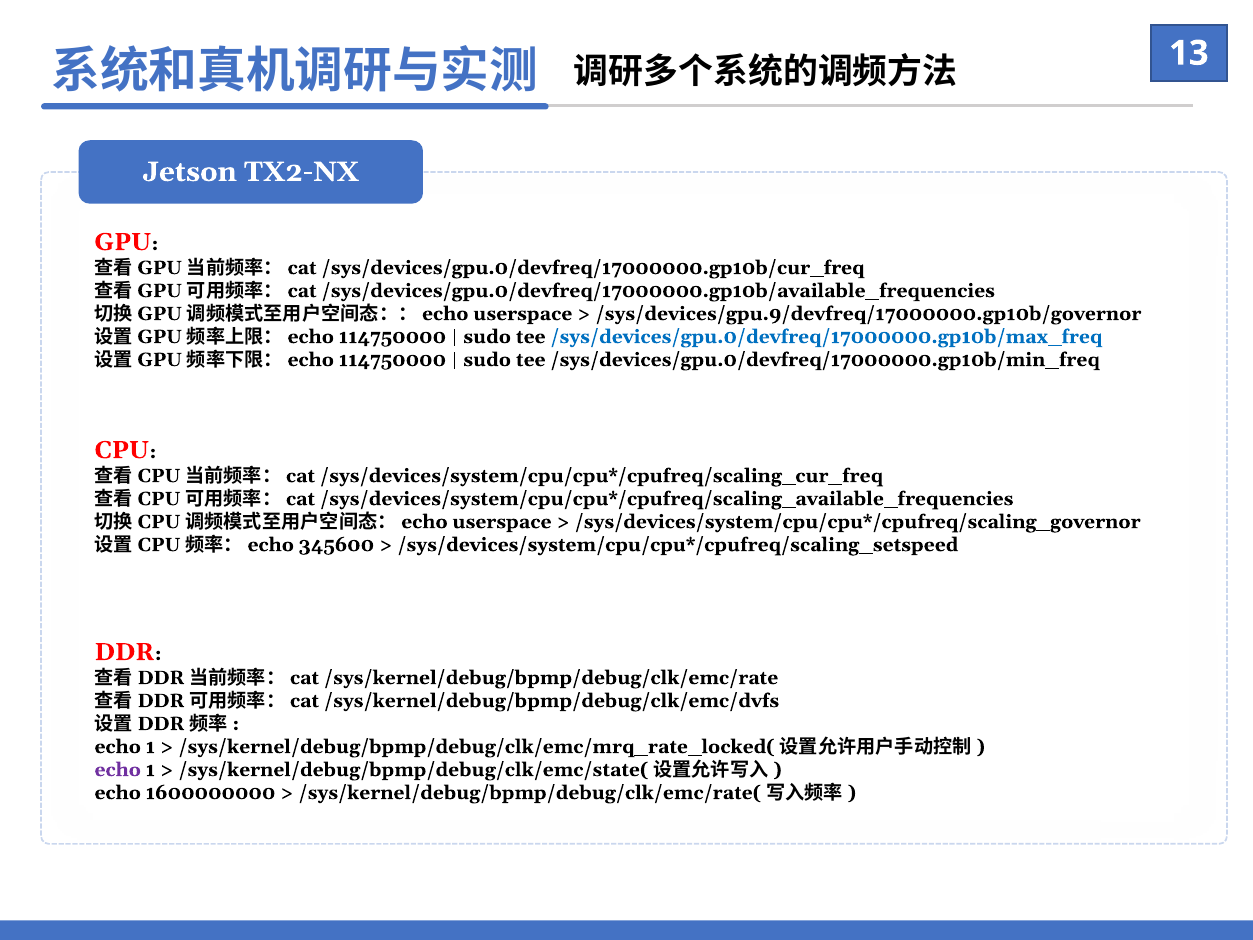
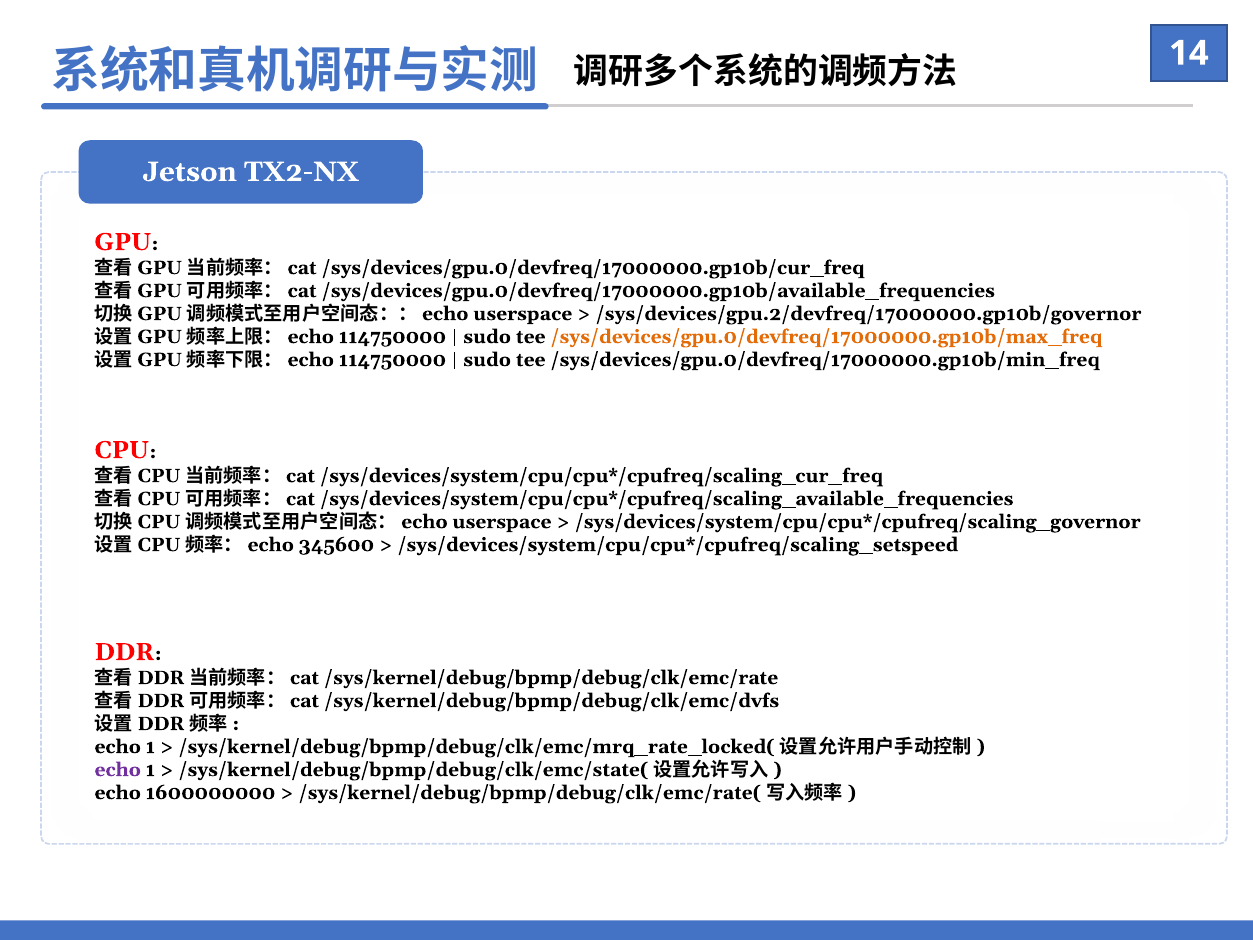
13: 13 -> 14
/sys/devices/gpu.9/devfreq/17000000.gp10b/governor: /sys/devices/gpu.9/devfreq/17000000.gp10b/governor -> /sys/devices/gpu.2/devfreq/17000000.gp10b/governor
/sys/devices/gpu.0/devfreq/17000000.gp10b/max_freq colour: blue -> orange
